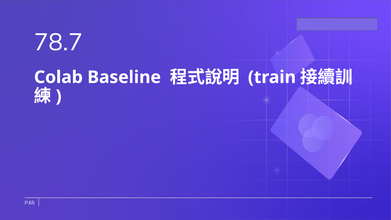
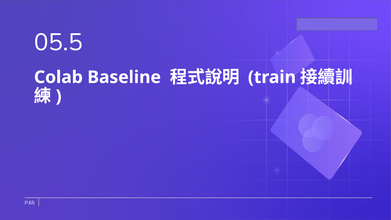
78.7: 78.7 -> 05.5
